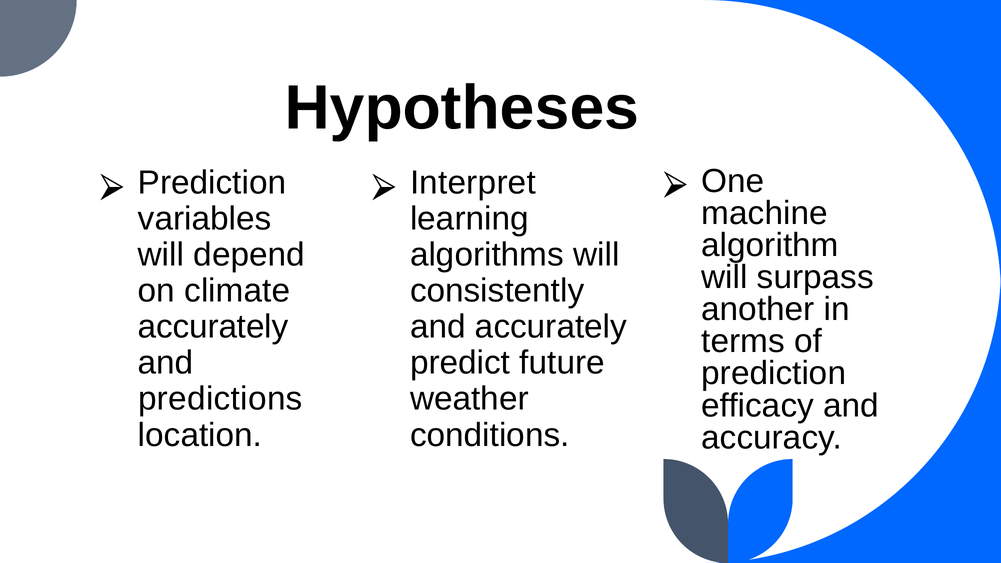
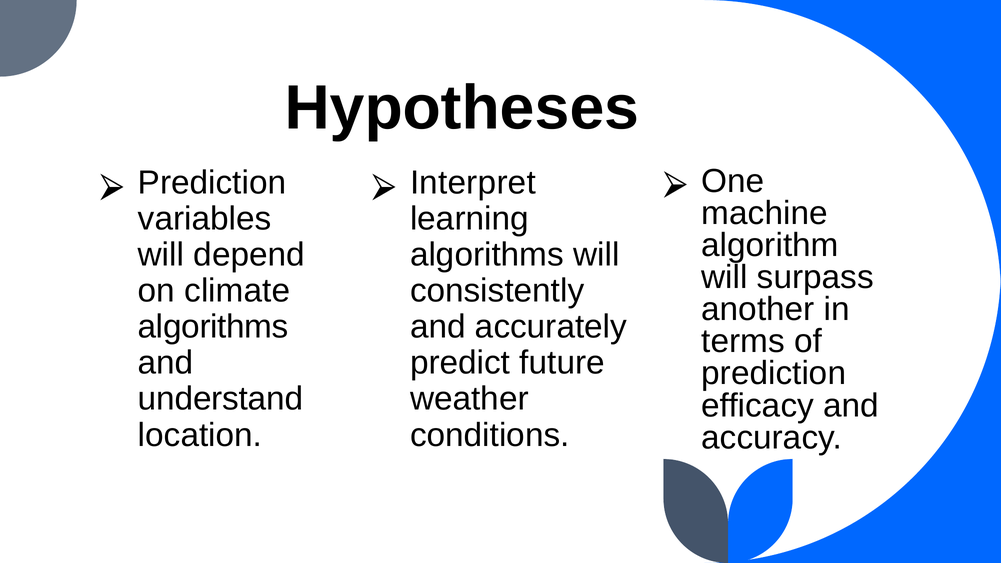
accurately at (213, 327): accurately -> algorithms
predictions: predictions -> understand
